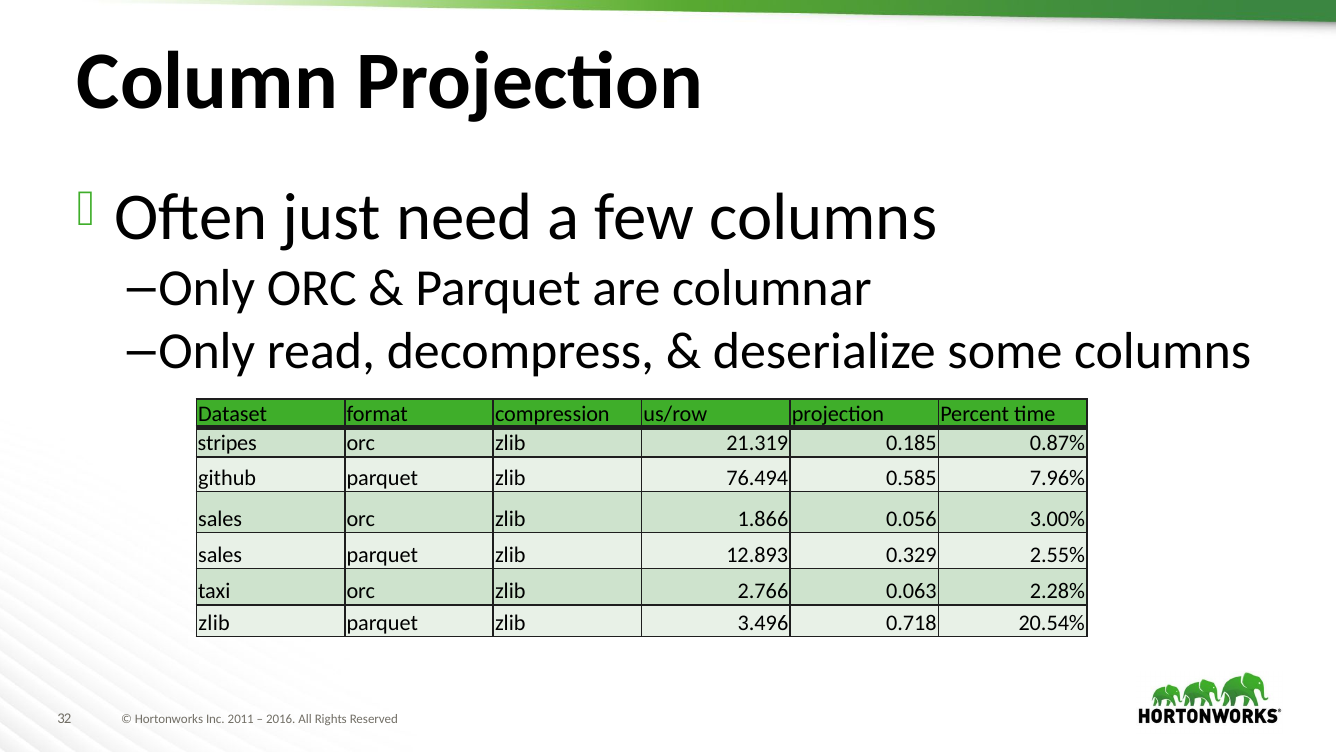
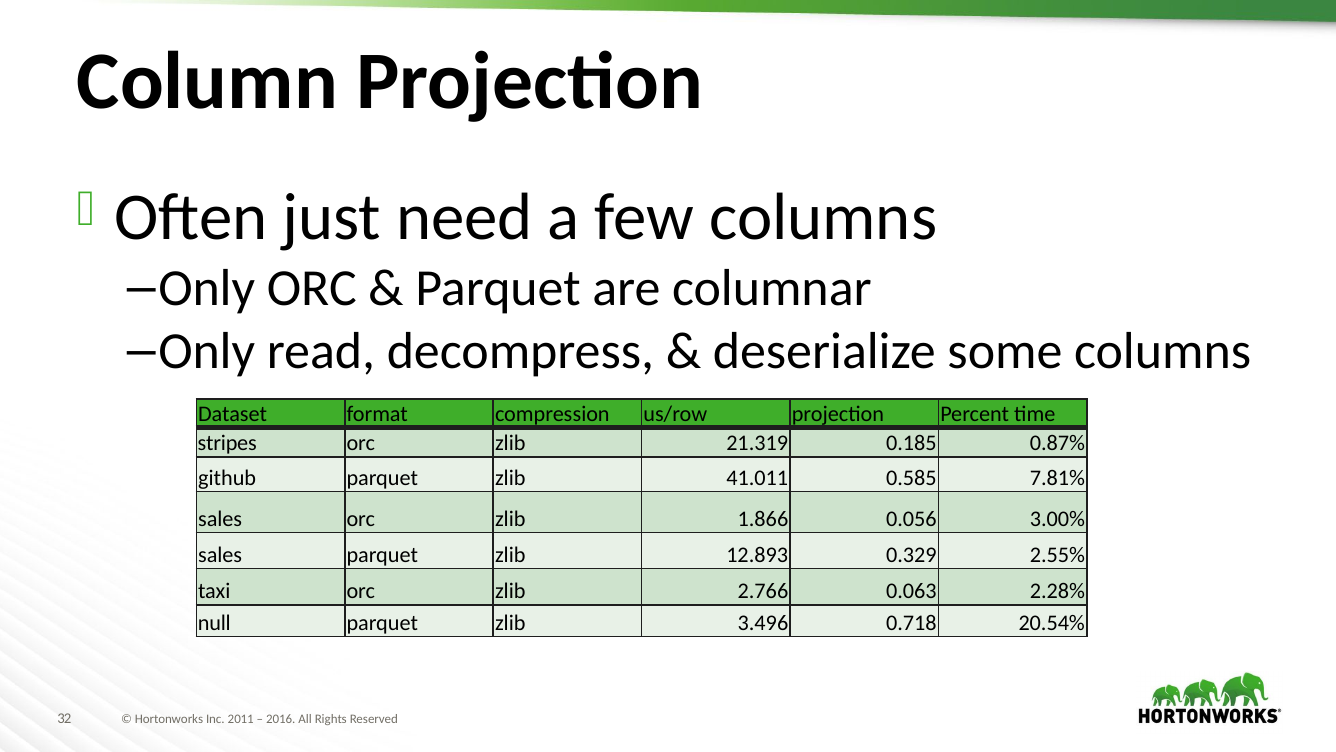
76.494: 76.494 -> 41.011
7.96%: 7.96% -> 7.81%
zlib at (214, 623): zlib -> null
